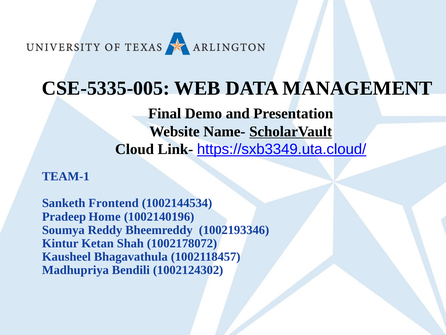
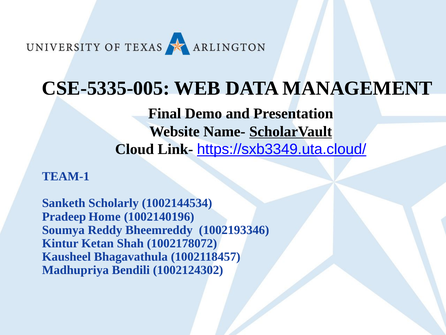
Frontend: Frontend -> Scholarly
